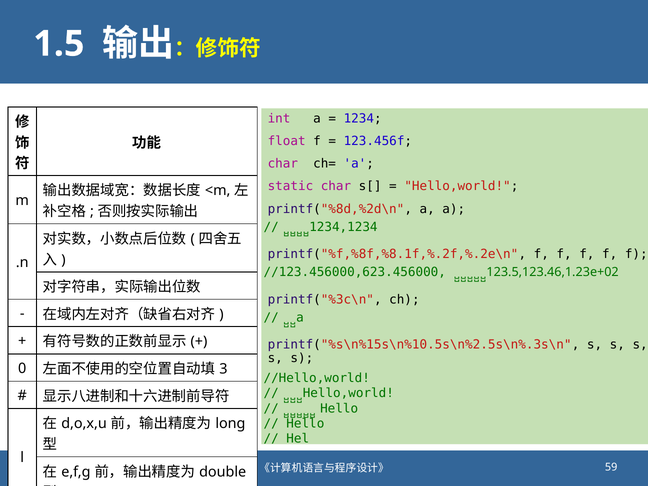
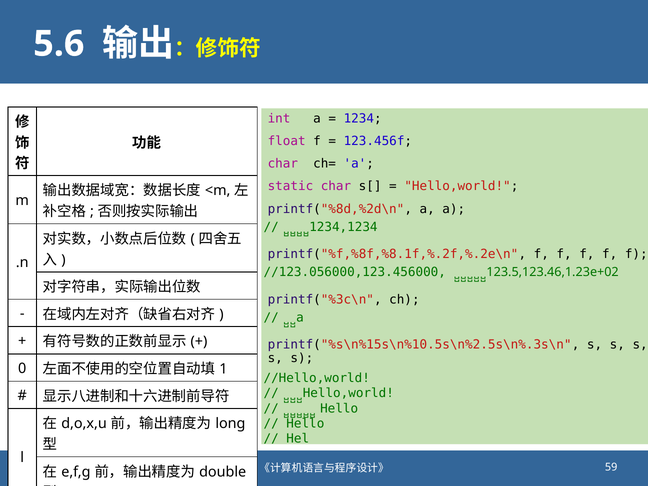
1.5: 1.5 -> 5.6
//123.456000,623.456000: //123.456000,623.456000 -> //123.056000,123.456000
3: 3 -> 1
